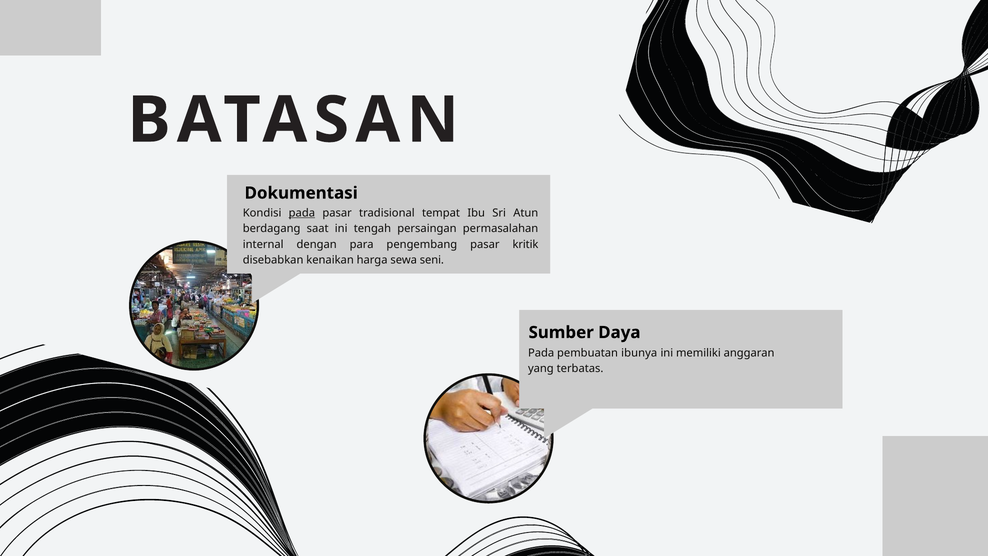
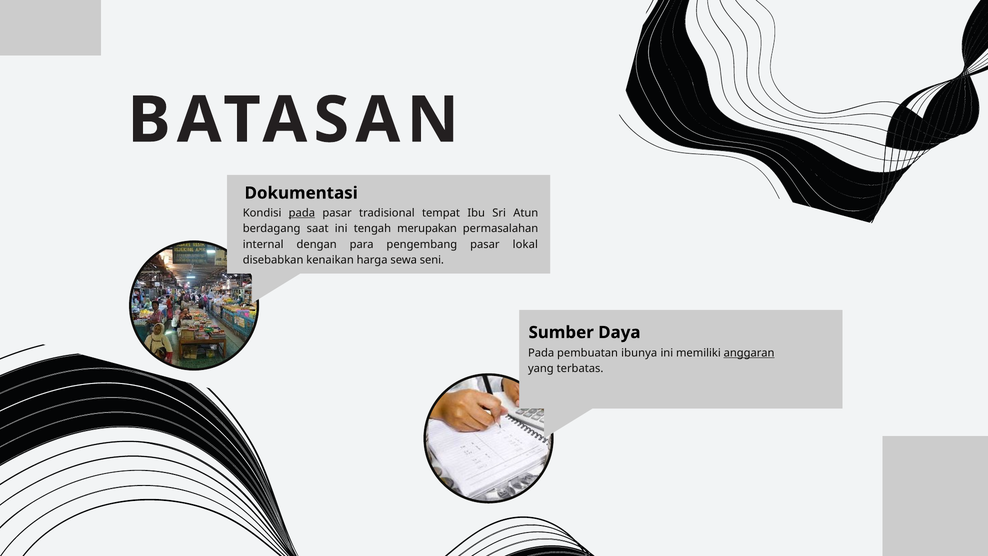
persaingan: persaingan -> merupakan
kritik: kritik -> lokal
anggaran underline: none -> present
